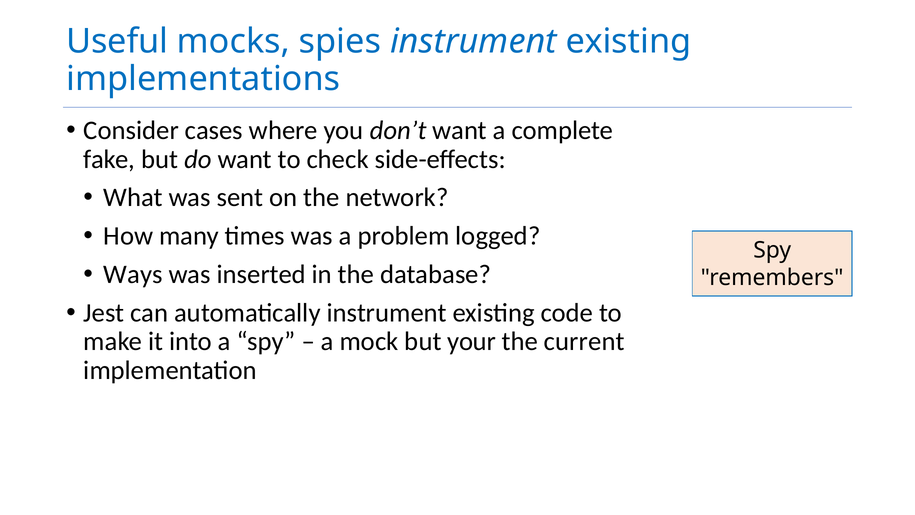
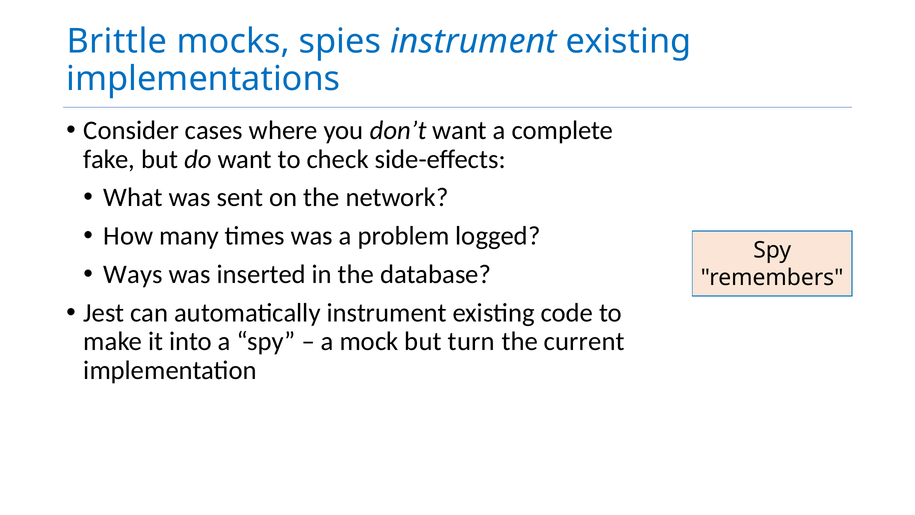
Useful: Useful -> Brittle
your: your -> turn
